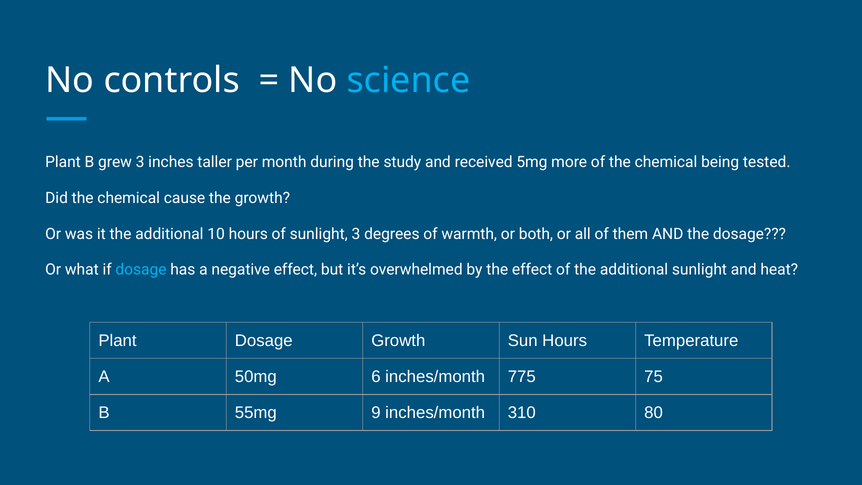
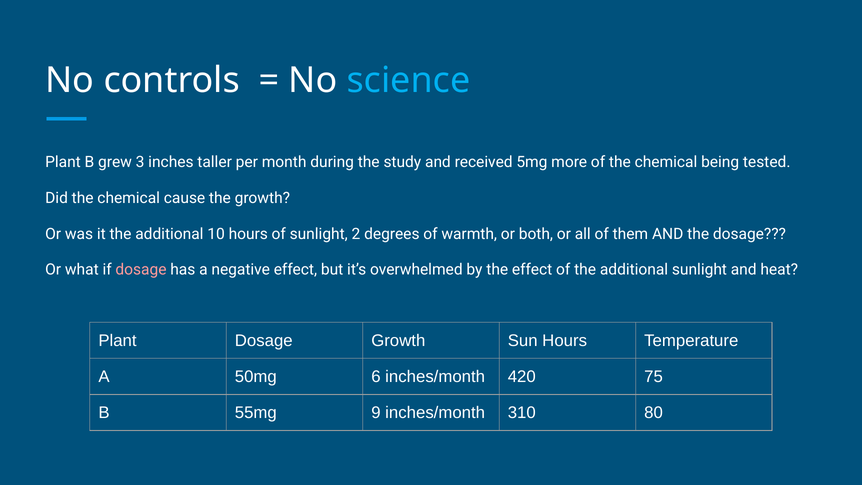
sunlight 3: 3 -> 2
dosage at (141, 270) colour: light blue -> pink
775: 775 -> 420
